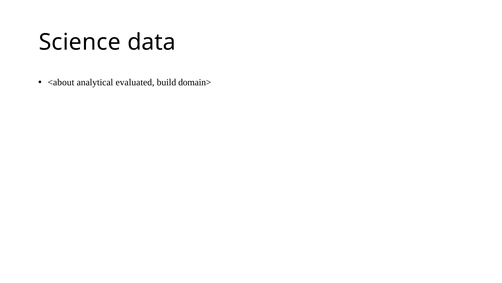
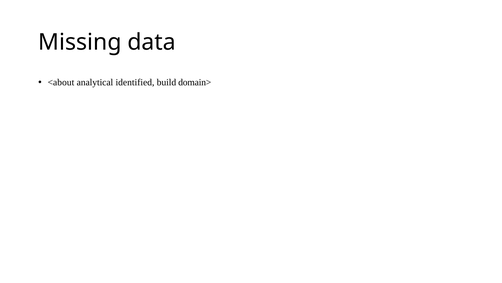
Science: Science -> Missing
evaluated: evaluated -> identified
